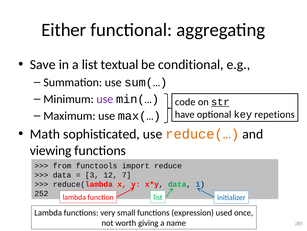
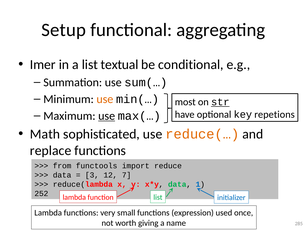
Either: Either -> Setup
Save: Save -> Imer
use at (105, 99) colour: purple -> orange
code: code -> most
use at (107, 115) underline: none -> present
viewing: viewing -> replace
